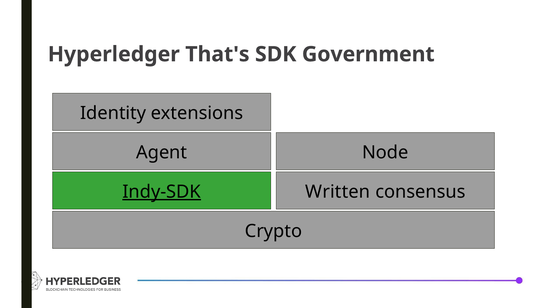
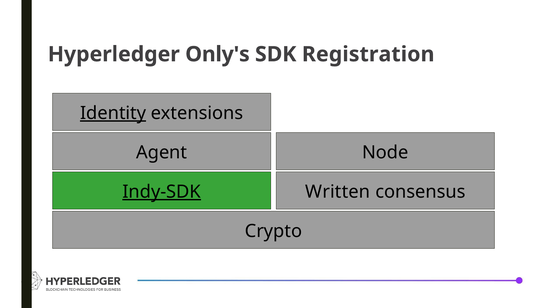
That's: That's -> Only's
Government: Government -> Registration
Identity underline: none -> present
